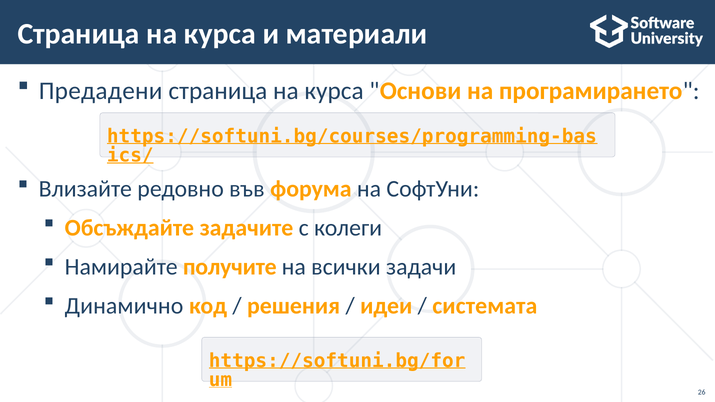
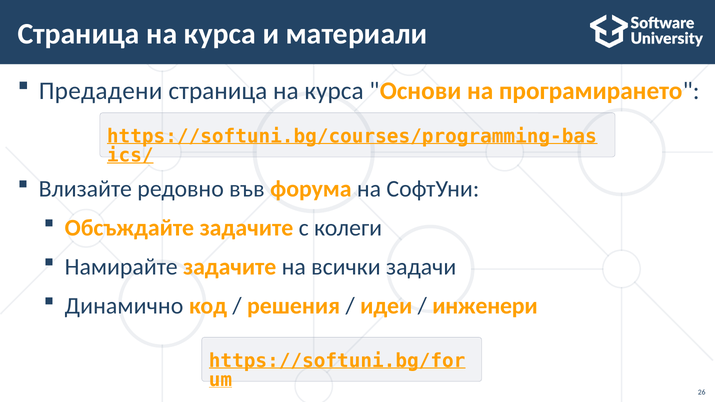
Намирайте получите: получите -> задачите
системата: системата -> инженери
